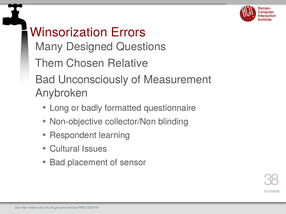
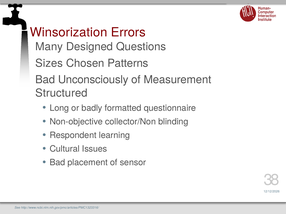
Them: Them -> Sizes
Relative: Relative -> Patterns
Anybroken: Anybroken -> Structured
